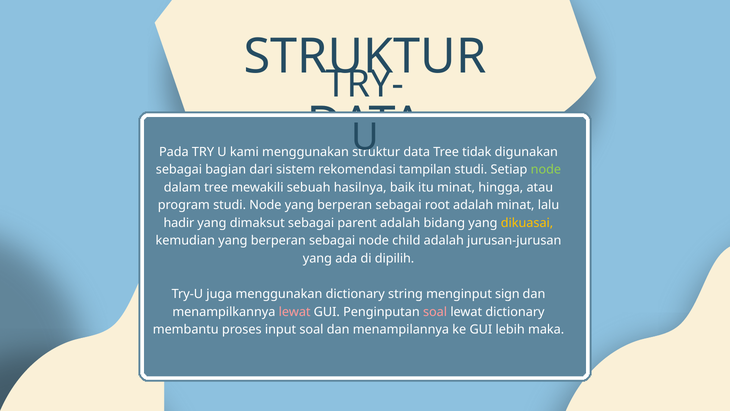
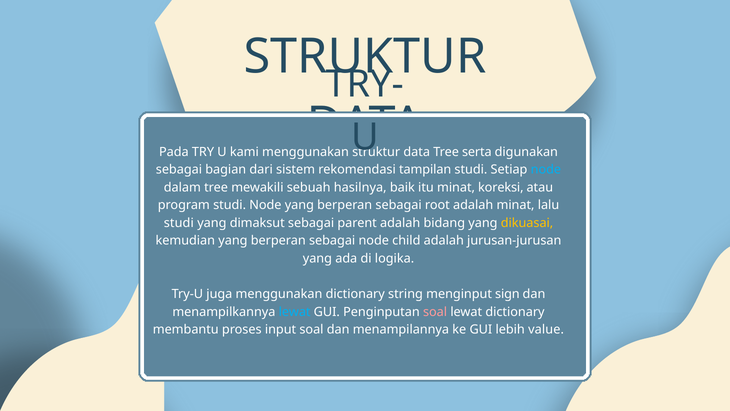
tidak: tidak -> serta
node at (546, 169) colour: light green -> light blue
hingga: hingga -> koreksi
hadir at (179, 223): hadir -> studi
dipilih: dipilih -> logika
lewat at (295, 312) colour: pink -> light blue
maka: maka -> value
